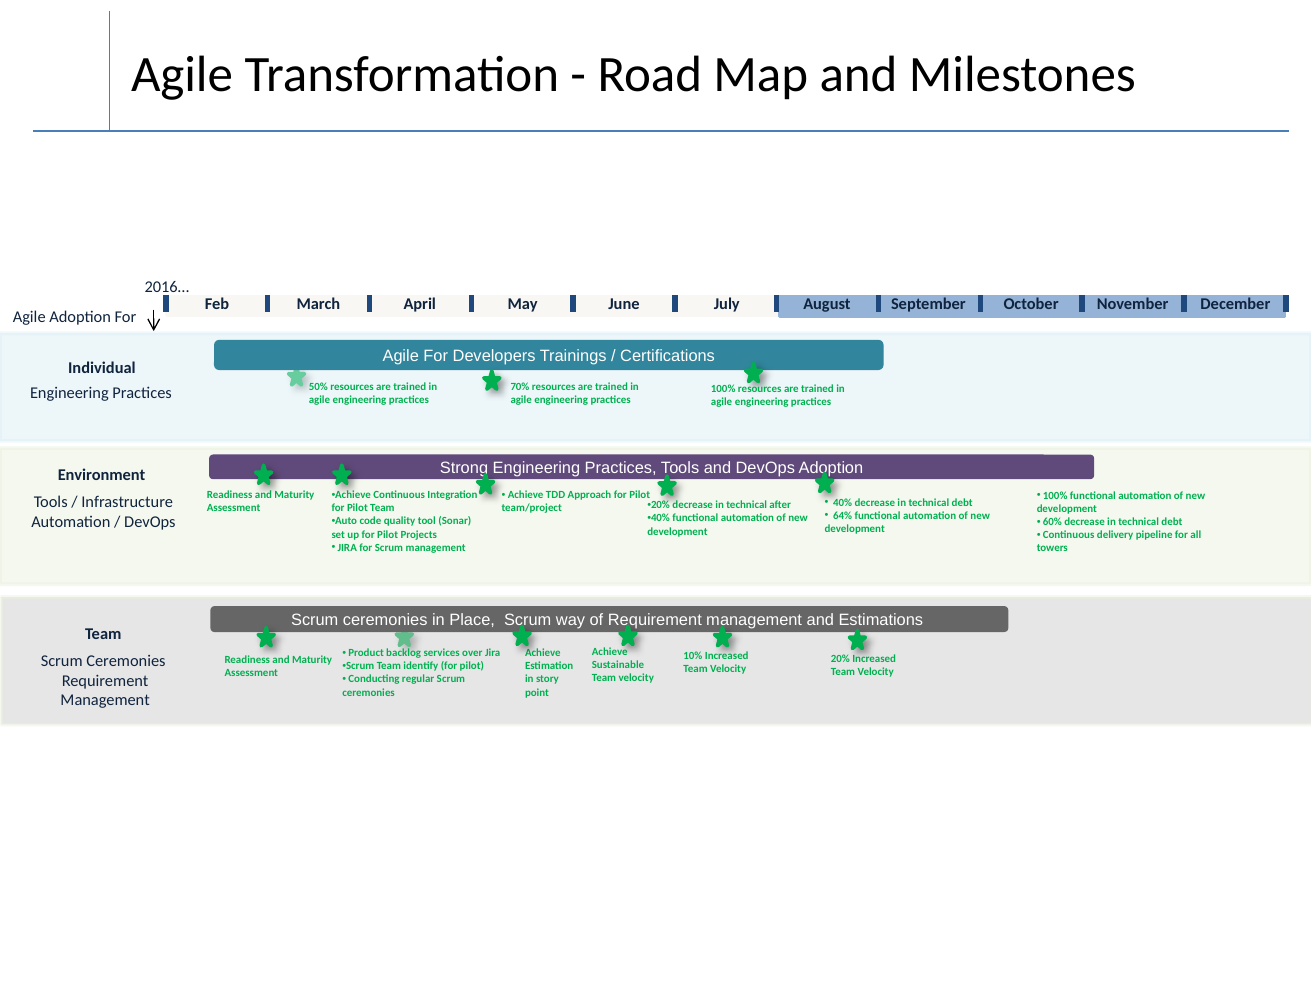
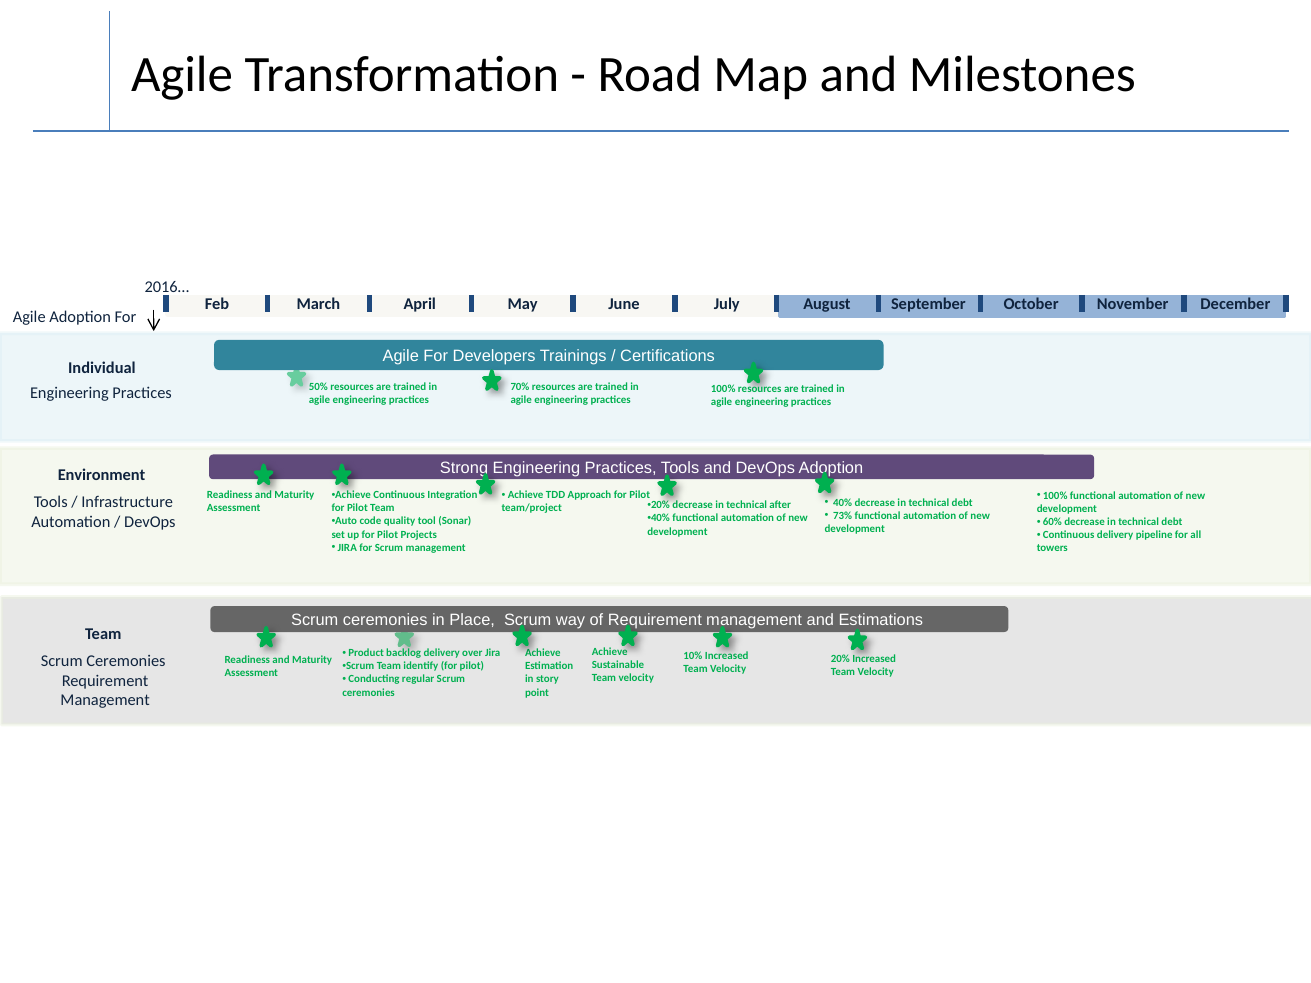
64%: 64% -> 73%
backlog services: services -> delivery
